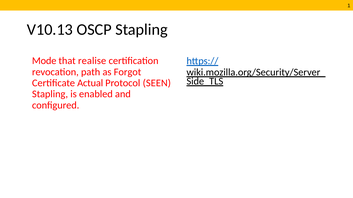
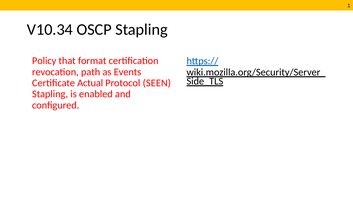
V10.13: V10.13 -> V10.34
Mode: Mode -> Policy
realise: realise -> format
Forgot: Forgot -> Events
